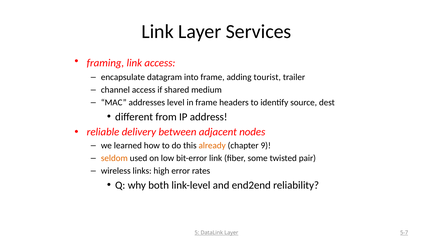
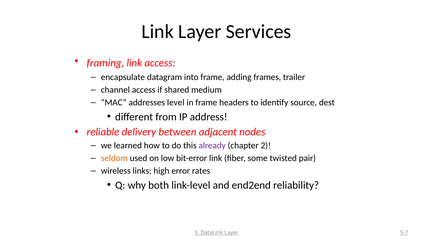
tourist: tourist -> frames
already colour: orange -> purple
9: 9 -> 2
